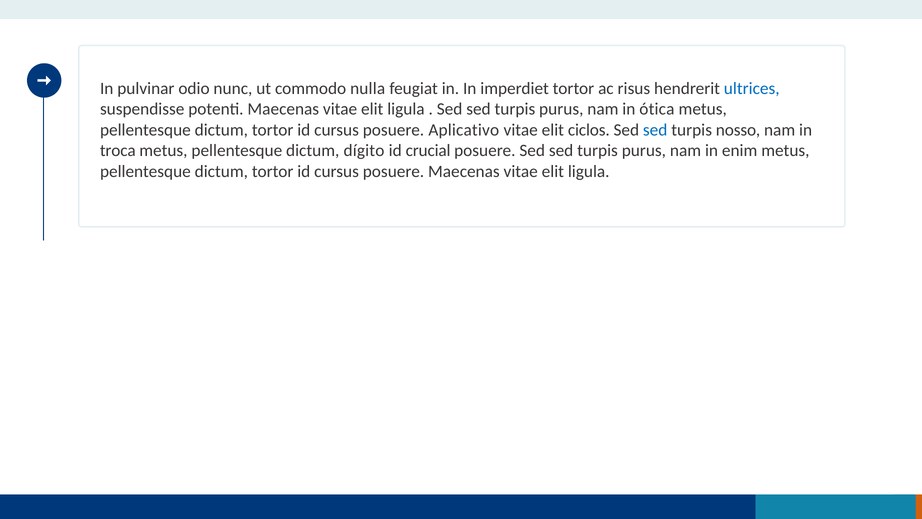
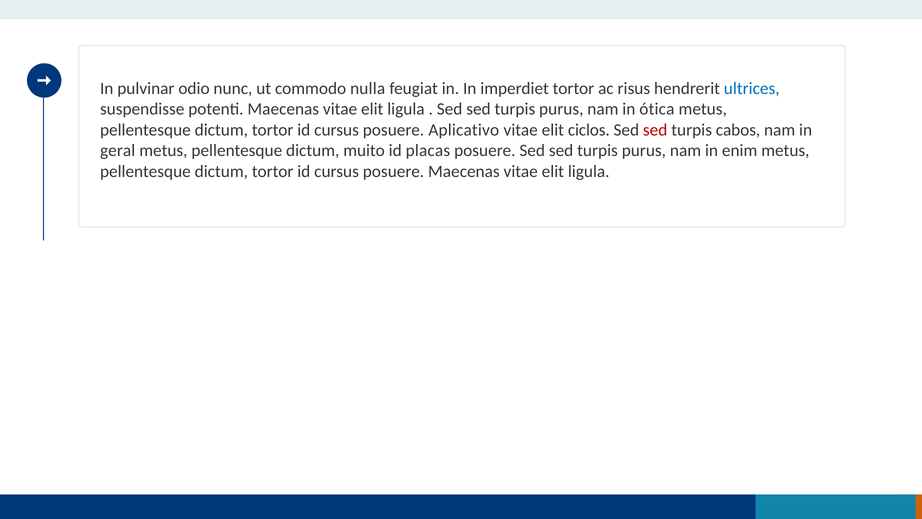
sed at (655, 130) colour: blue -> red
nosso: nosso -> cabos
troca: troca -> geral
dígito: dígito -> muito
crucial: crucial -> placas
